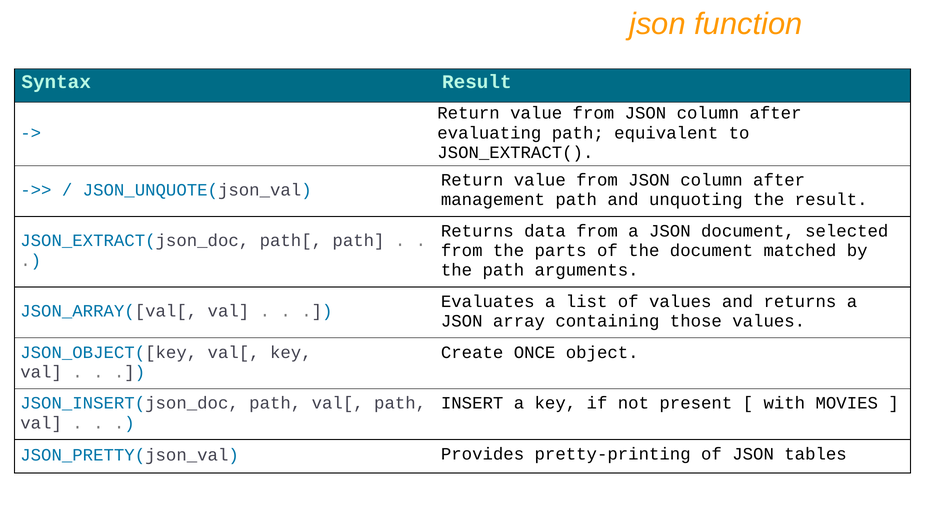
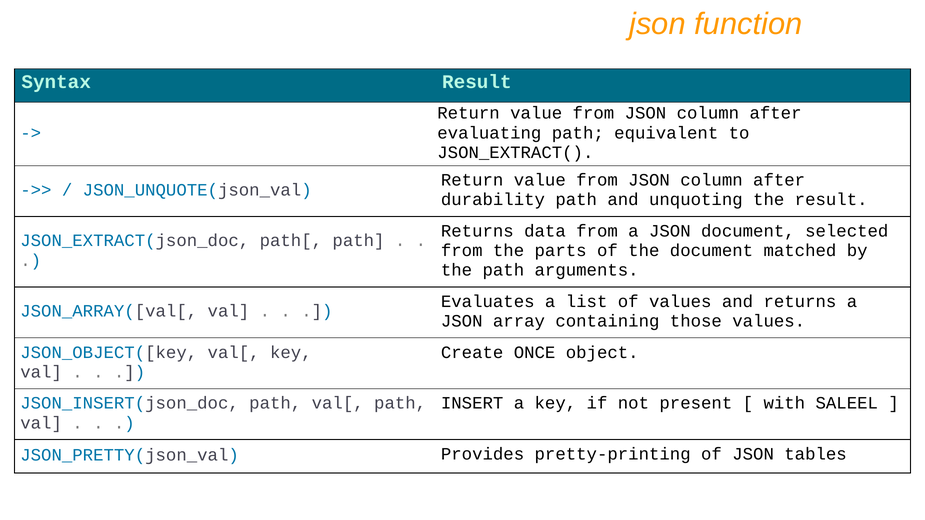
management: management -> durability
MOVIES: MOVIES -> SALEEL
